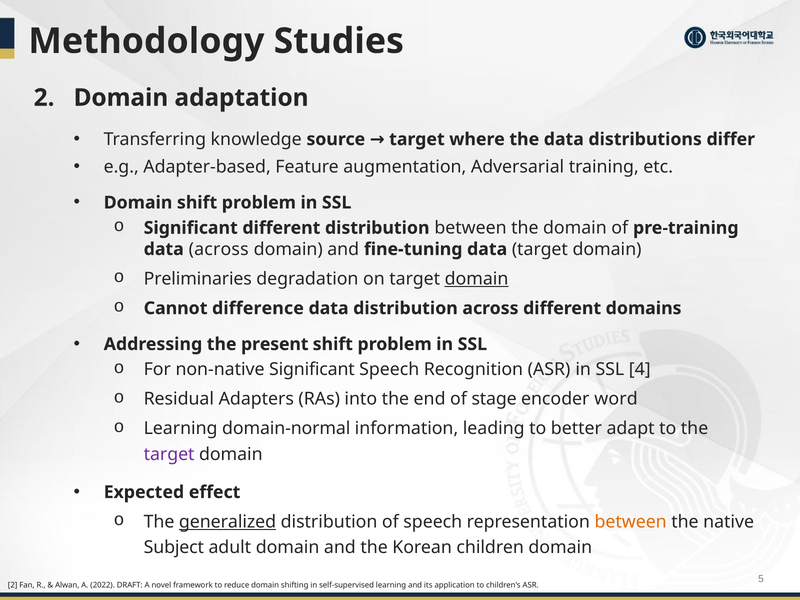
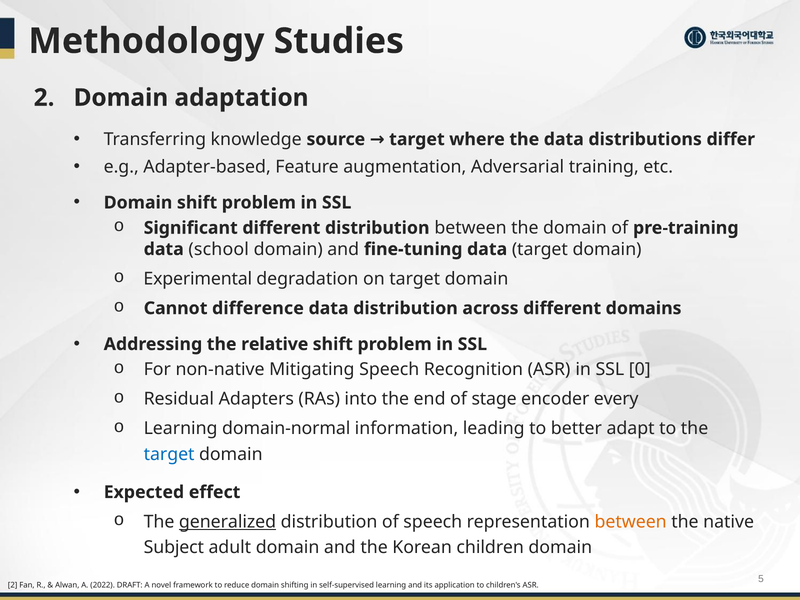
data across: across -> school
Preliminaries: Preliminaries -> Experimental
domain at (477, 279) underline: present -> none
present: present -> relative
non-native Significant: Significant -> Mitigating
4: 4 -> 0
word: word -> every
target at (169, 454) colour: purple -> blue
